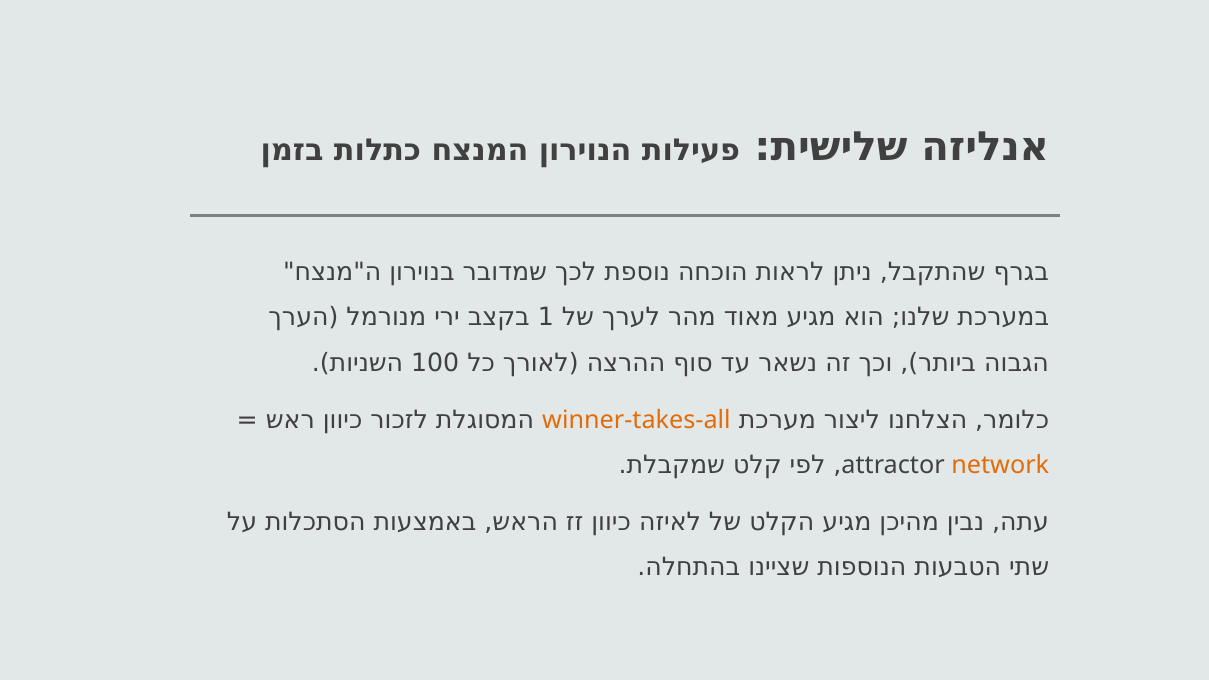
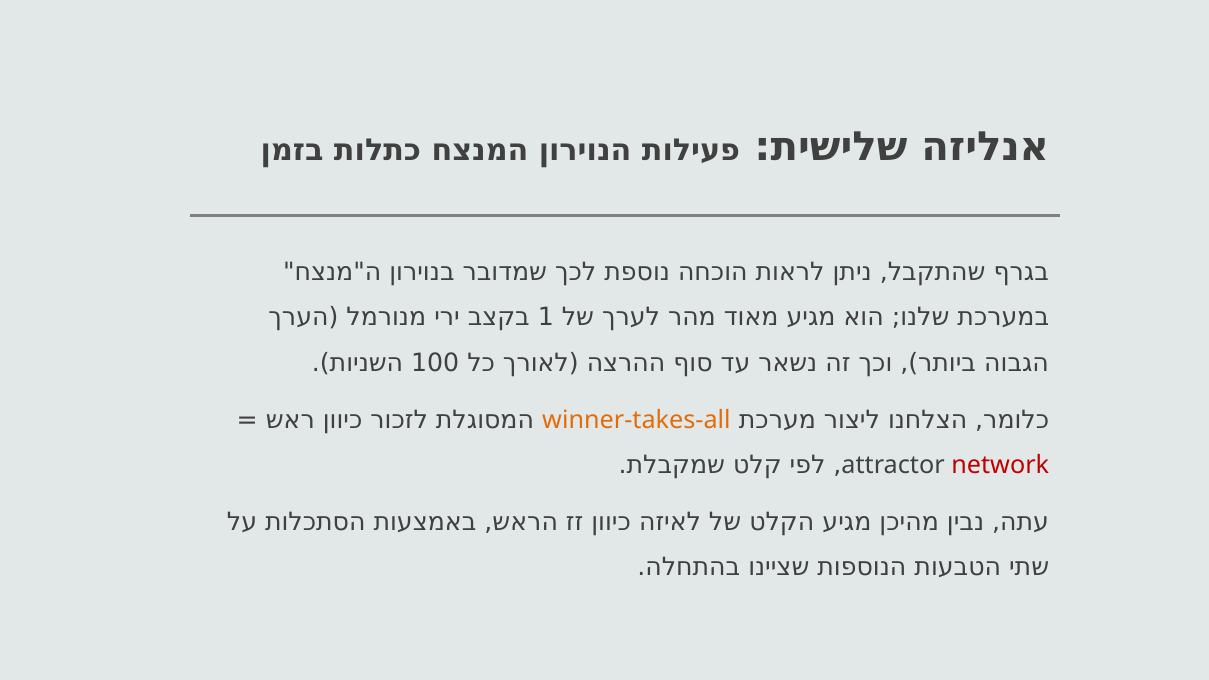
network colour: orange -> red
